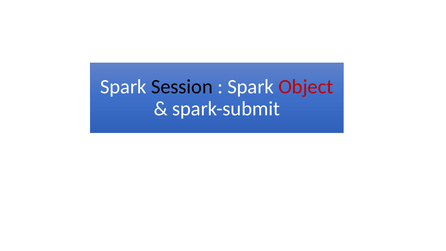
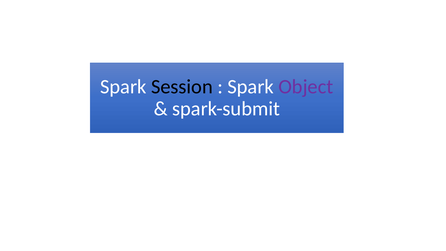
Object colour: red -> purple
